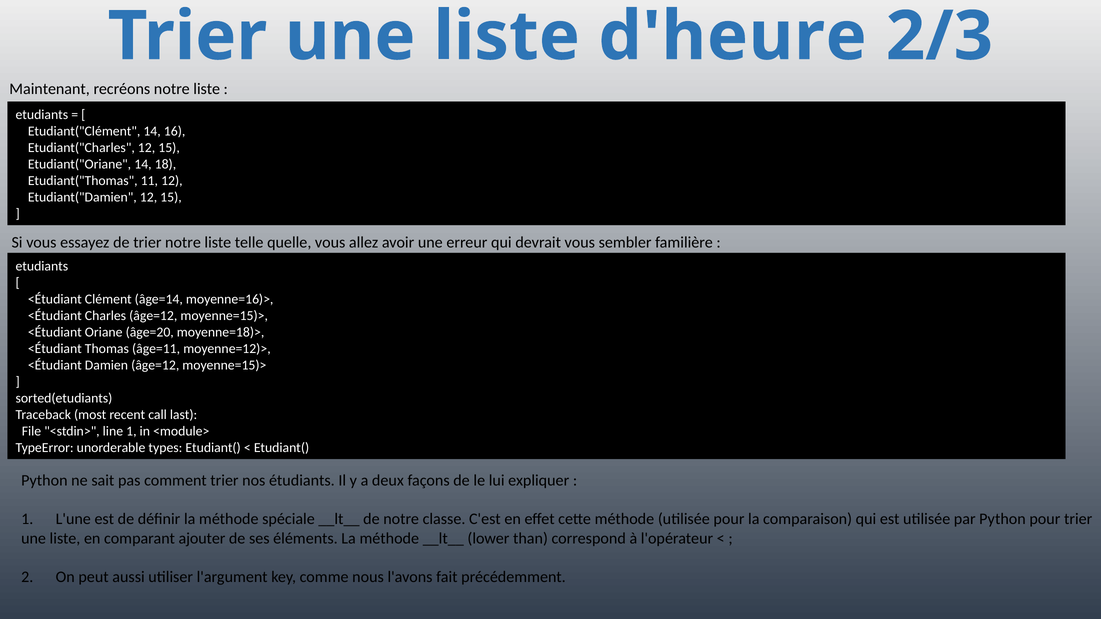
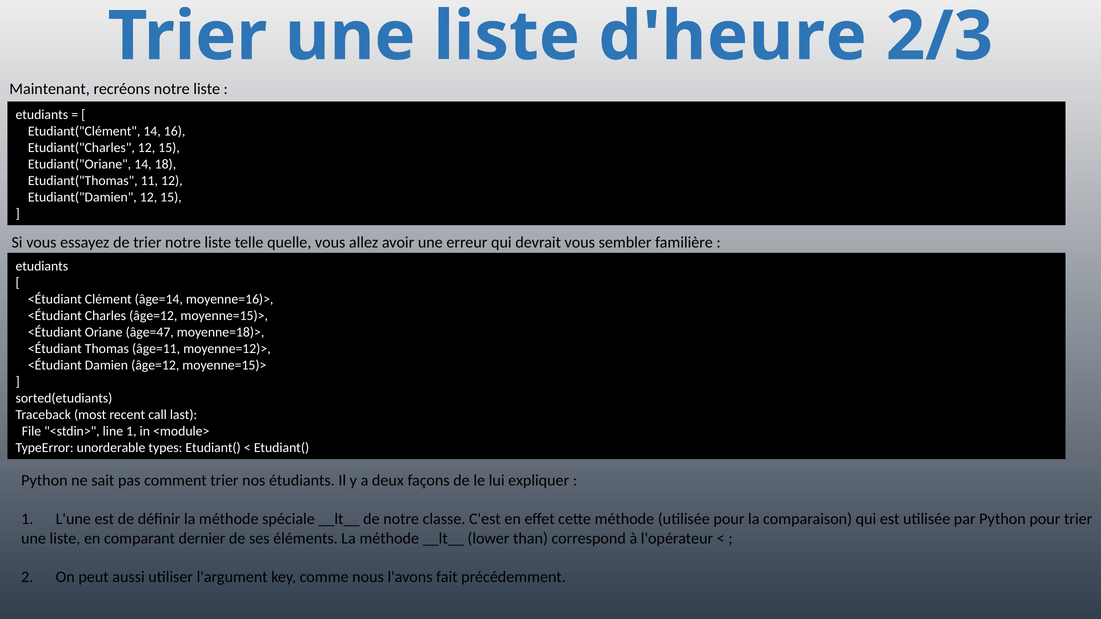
âge=20: âge=20 -> âge=47
ajouter: ajouter -> dernier
